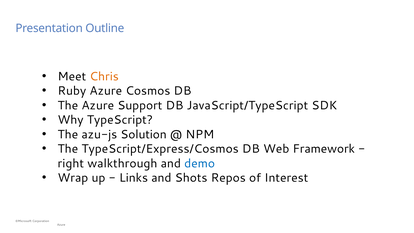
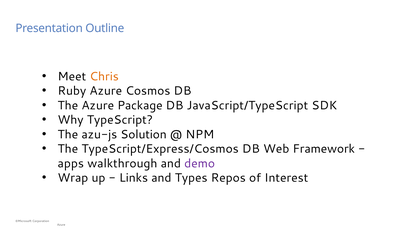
Support: Support -> Package
right: right -> apps
demo colour: blue -> purple
Shots: Shots -> Types
